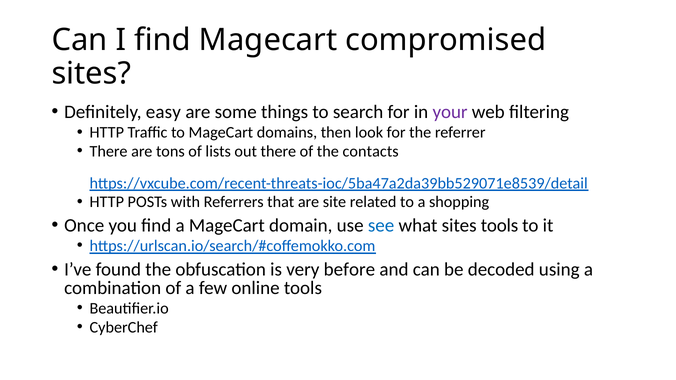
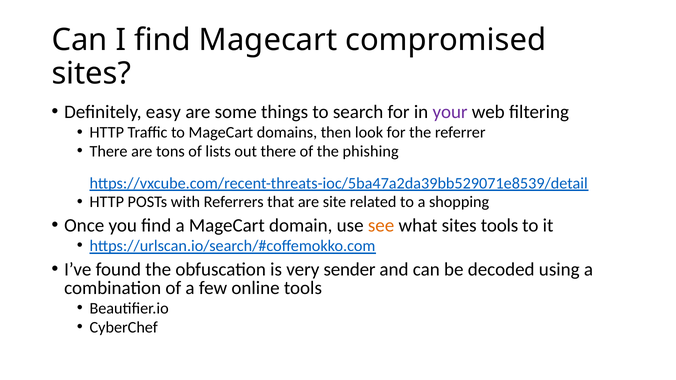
contacts: contacts -> phishing
see colour: blue -> orange
before: before -> sender
